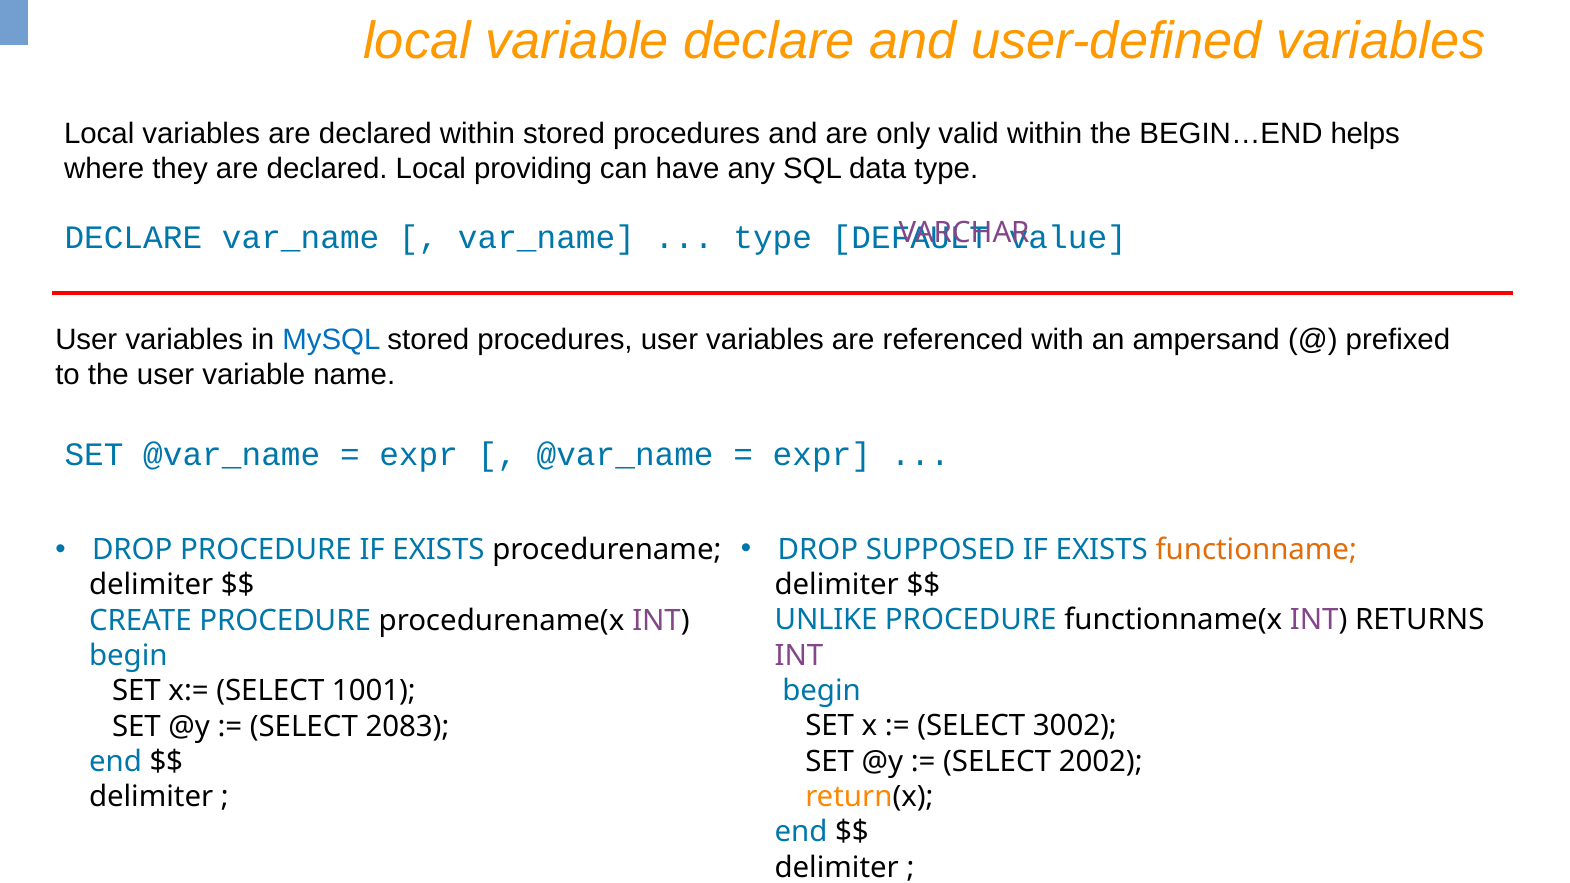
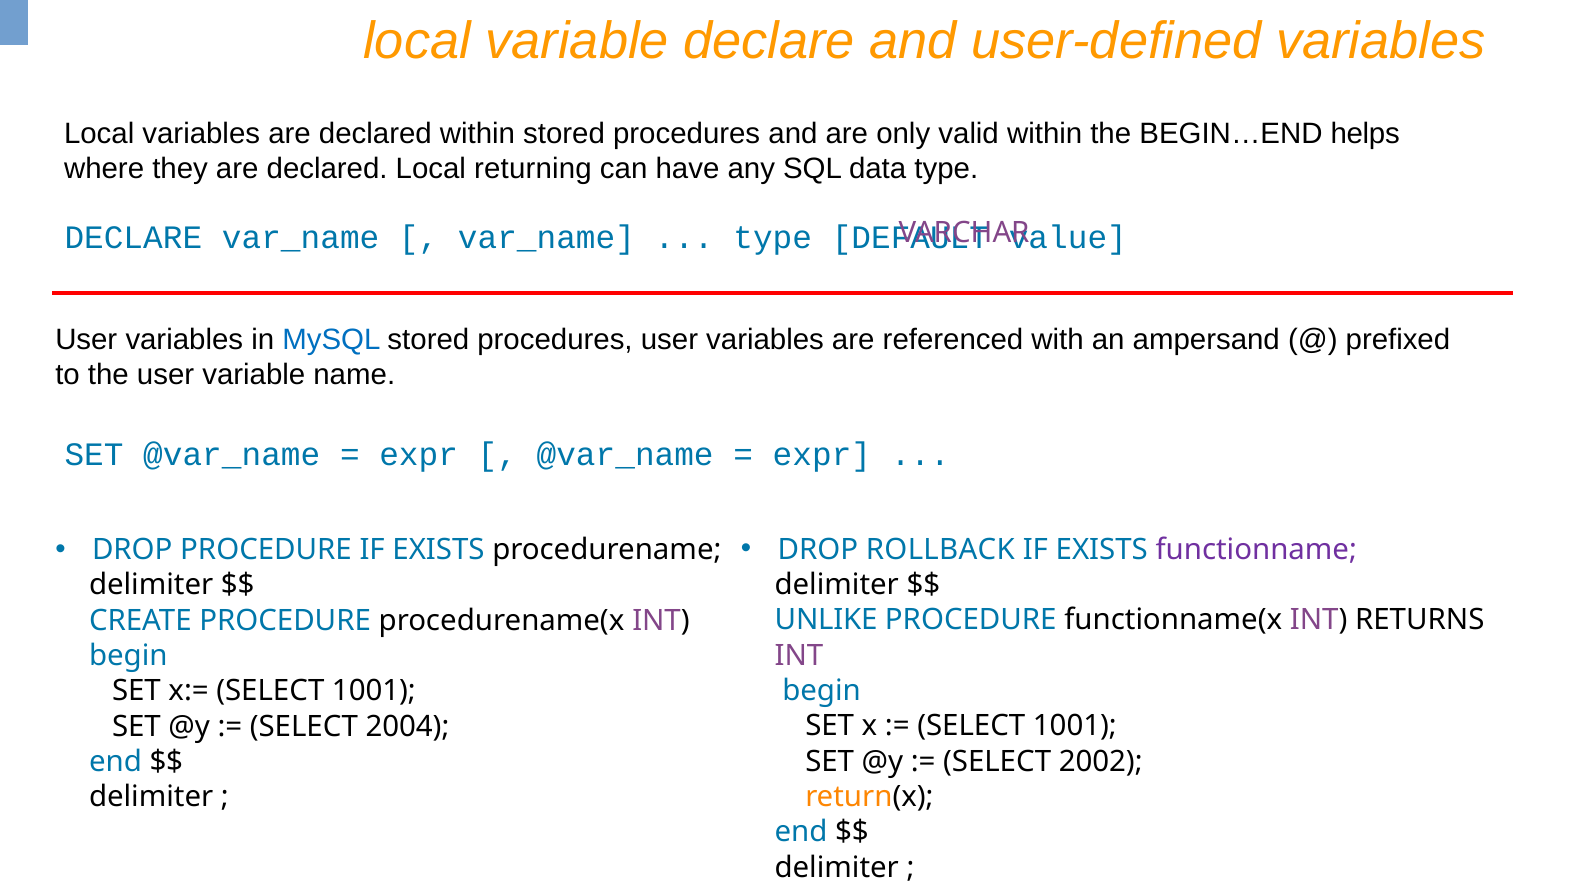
providing: providing -> returning
SUPPOSED: SUPPOSED -> ROLLBACK
functionname colour: orange -> purple
3002 at (1075, 726): 3002 -> 1001
2083: 2083 -> 2004
